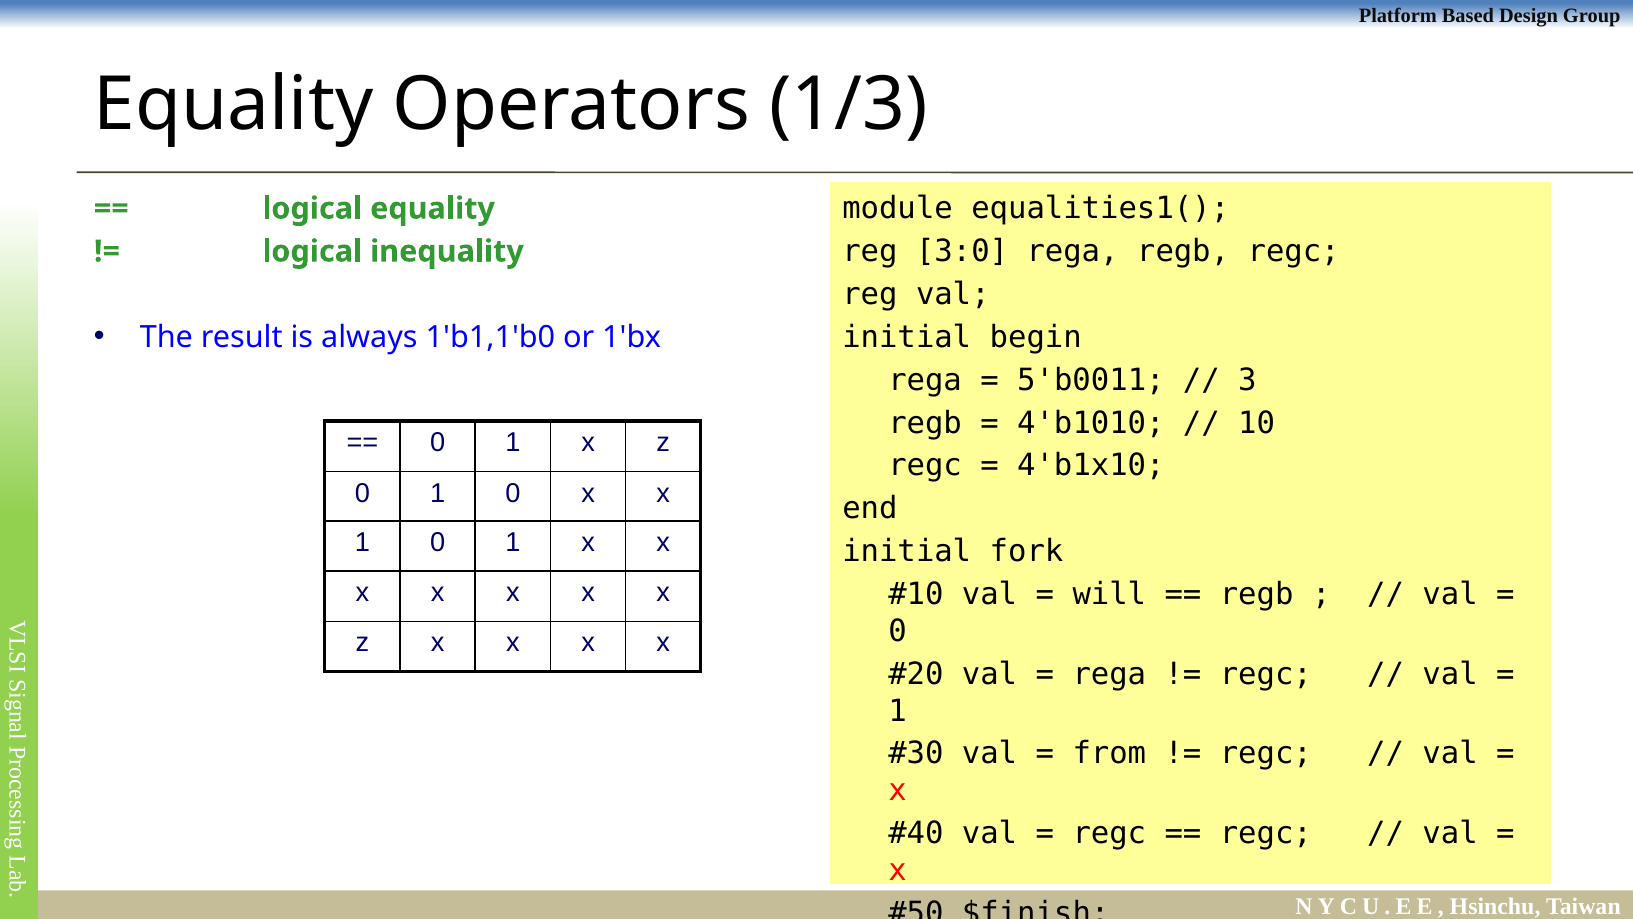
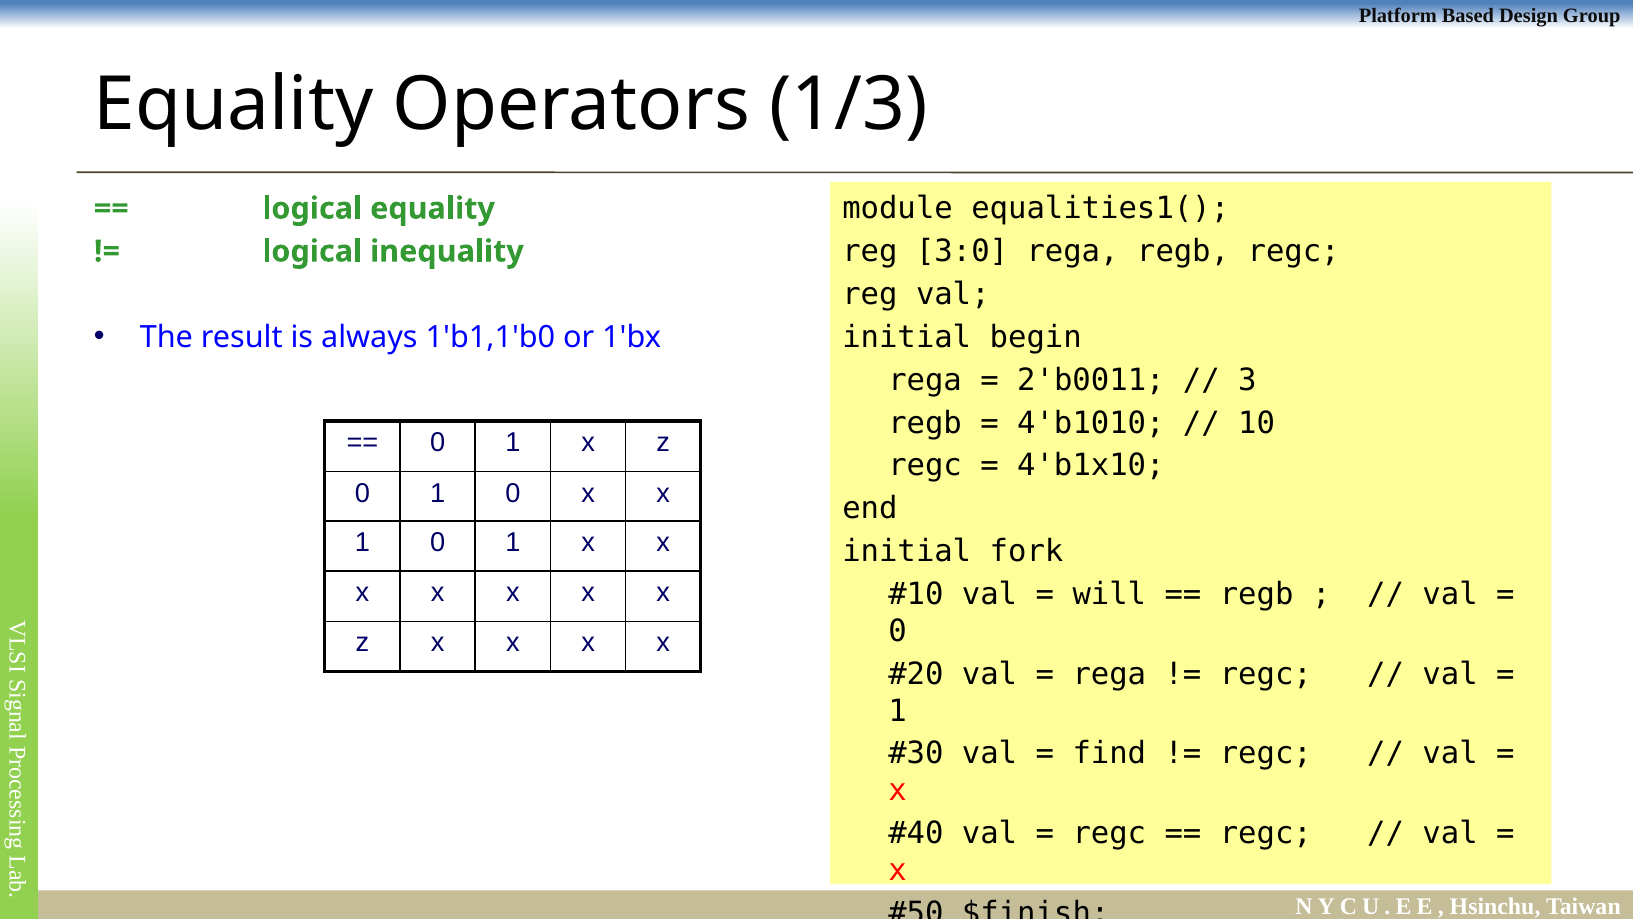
5'b0011: 5'b0011 -> 2'b0011
from: from -> find
